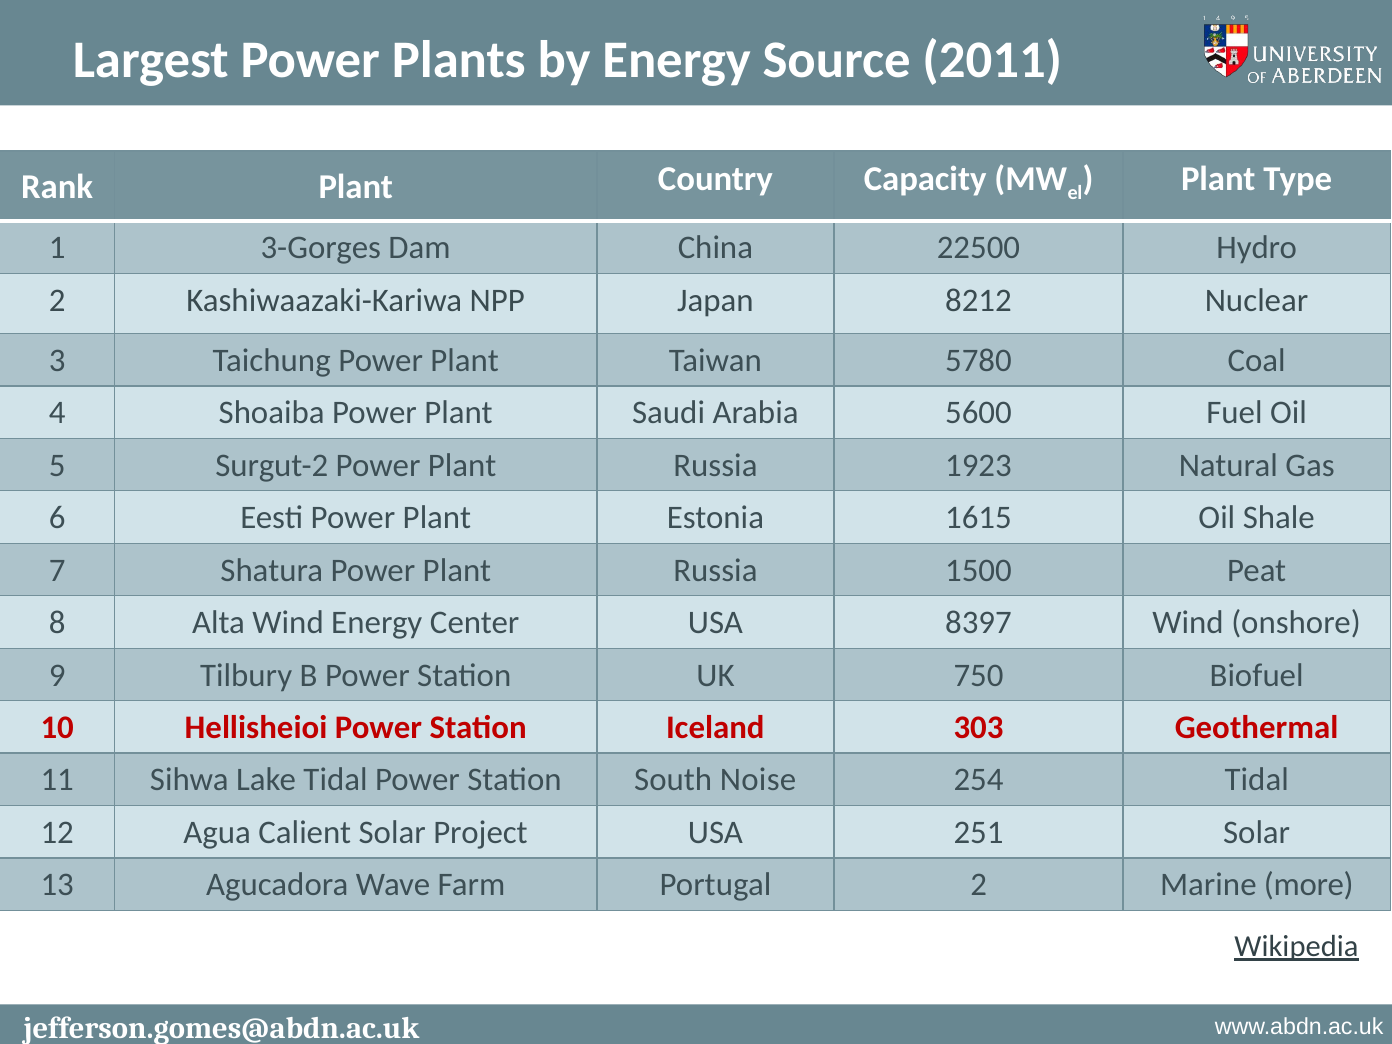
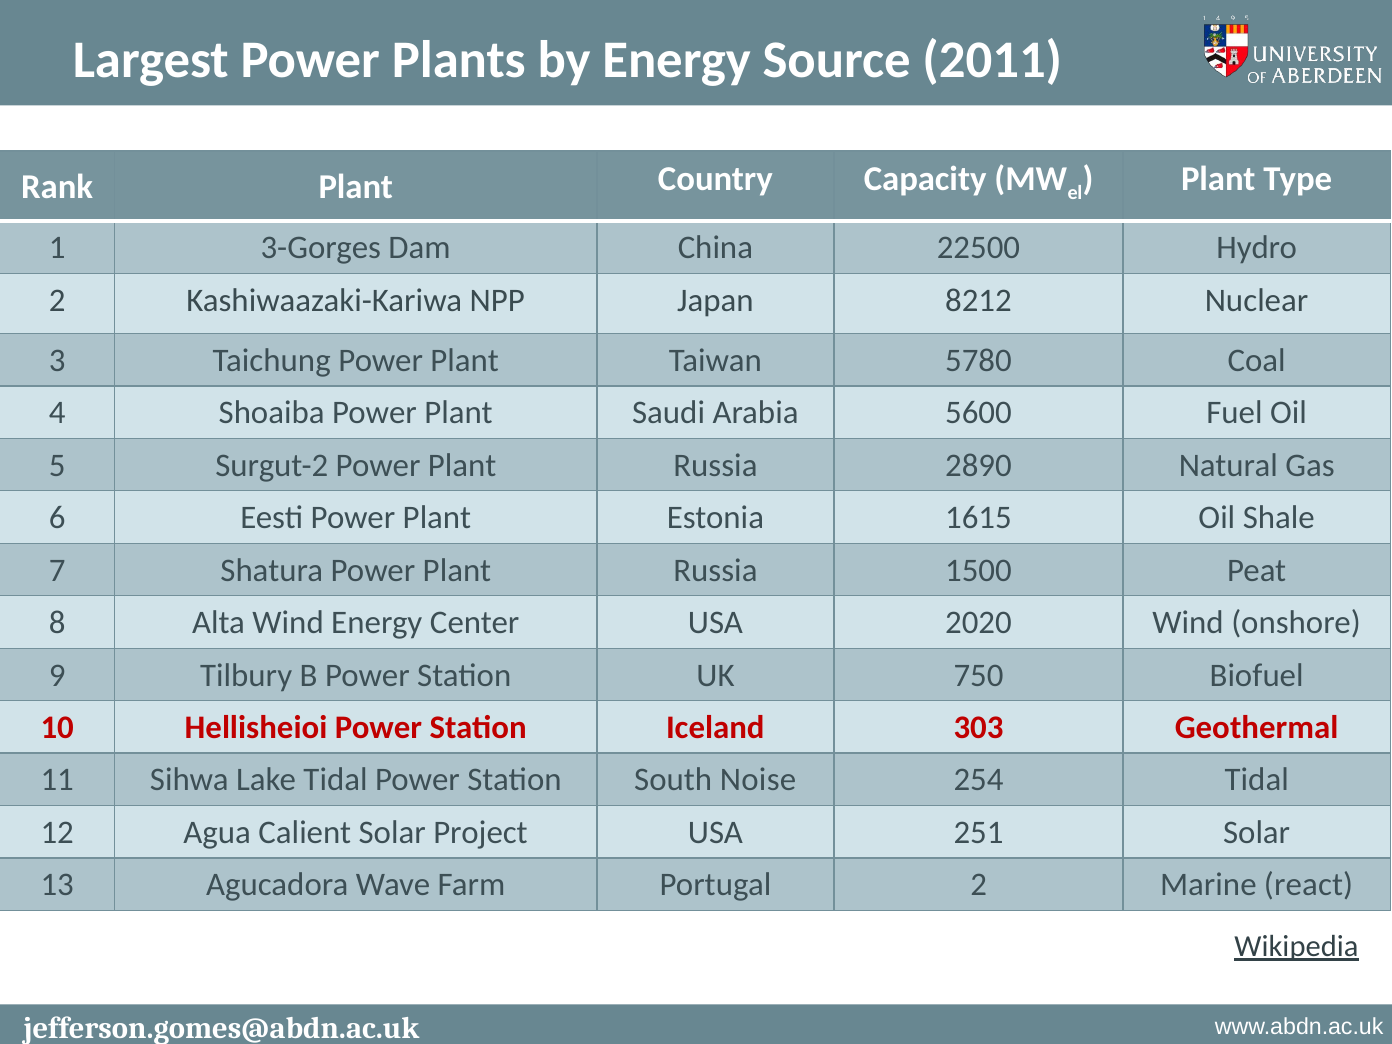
1923: 1923 -> 2890
8397: 8397 -> 2020
more: more -> react
